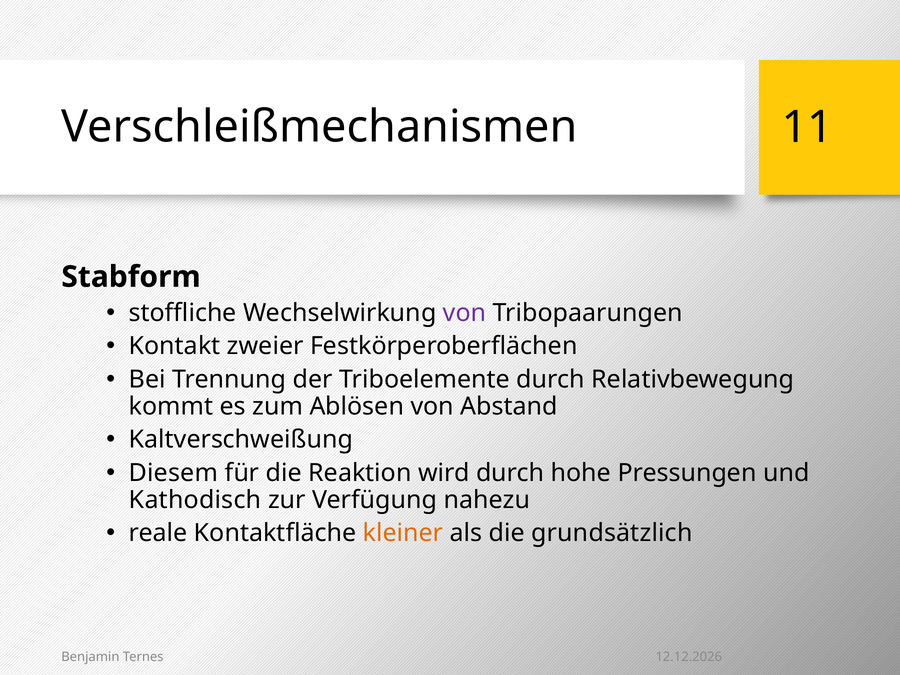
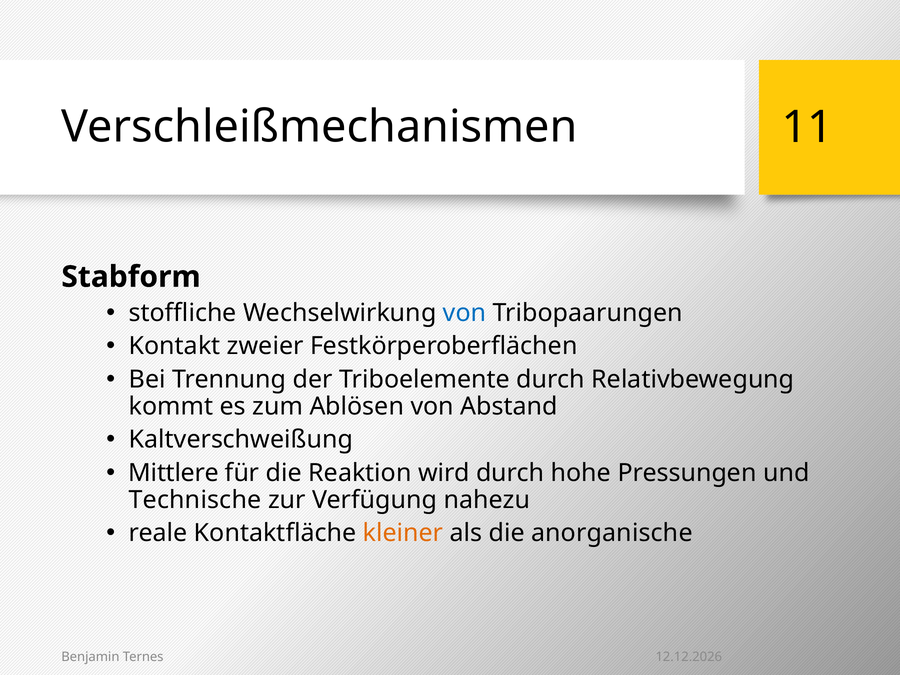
von at (465, 313) colour: purple -> blue
Diesem: Diesem -> Mittlere
Kathodisch: Kathodisch -> Technische
grundsätzlich: grundsätzlich -> anorganische
